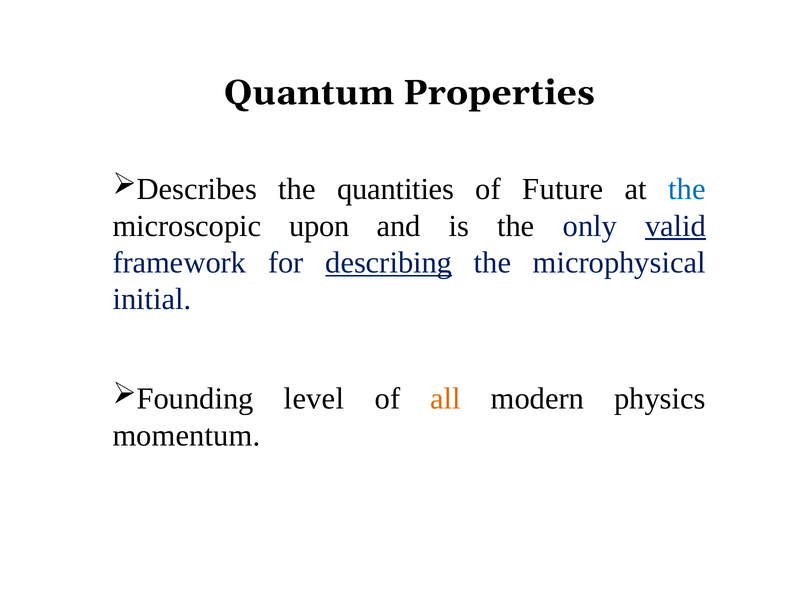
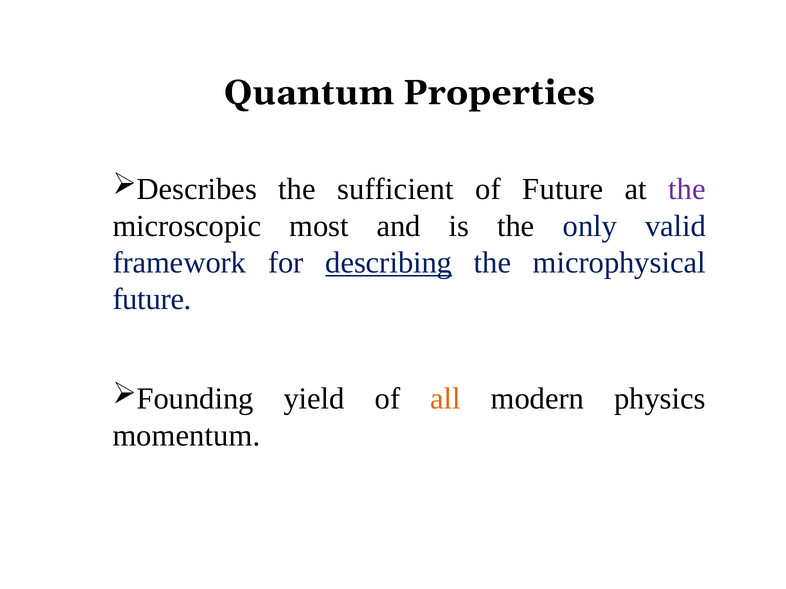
quantities: quantities -> sufficient
the at (687, 189) colour: blue -> purple
upon: upon -> most
valid underline: present -> none
initial at (152, 300): initial -> future
level: level -> yield
